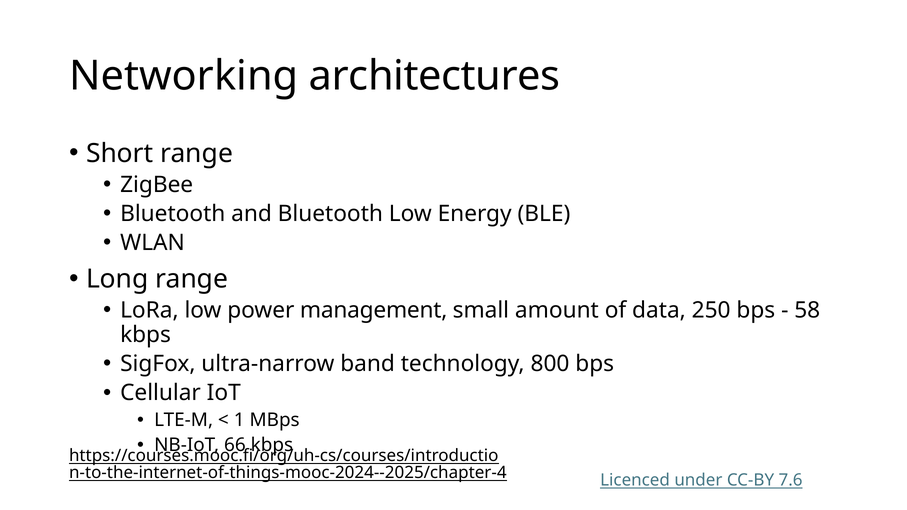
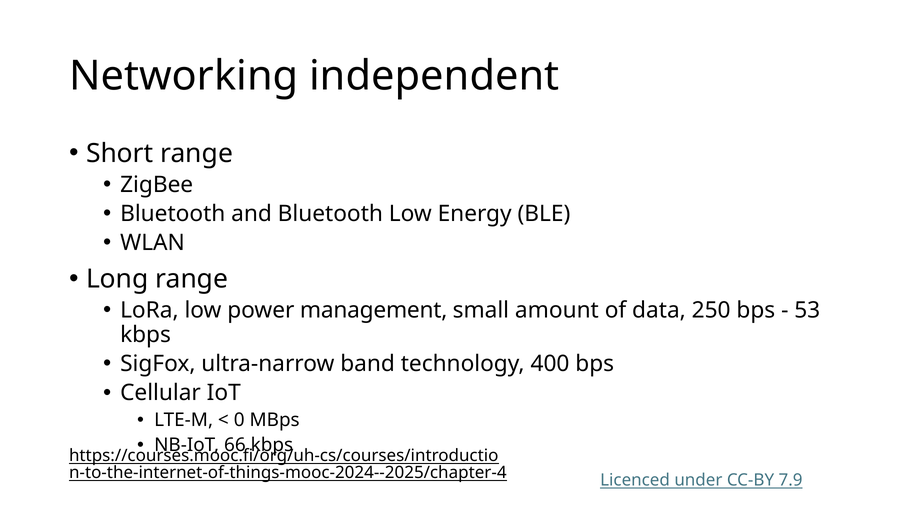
architectures: architectures -> independent
58: 58 -> 53
800: 800 -> 400
1: 1 -> 0
7.6: 7.6 -> 7.9
